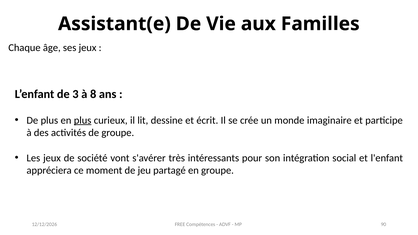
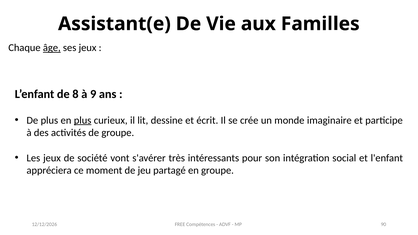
âge underline: none -> present
3: 3 -> 8
8: 8 -> 9
